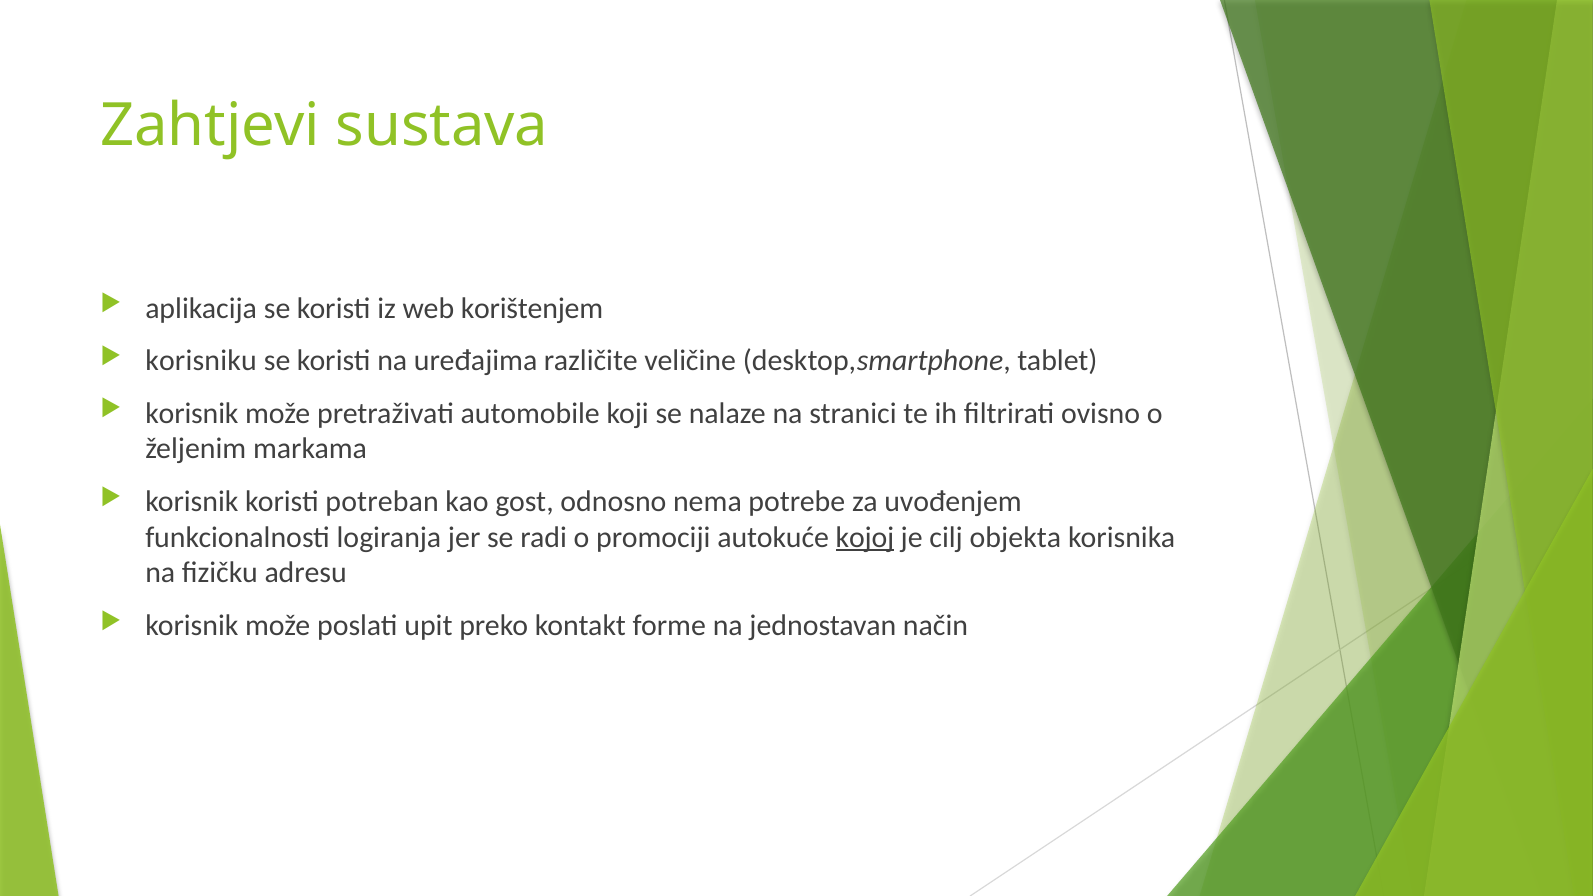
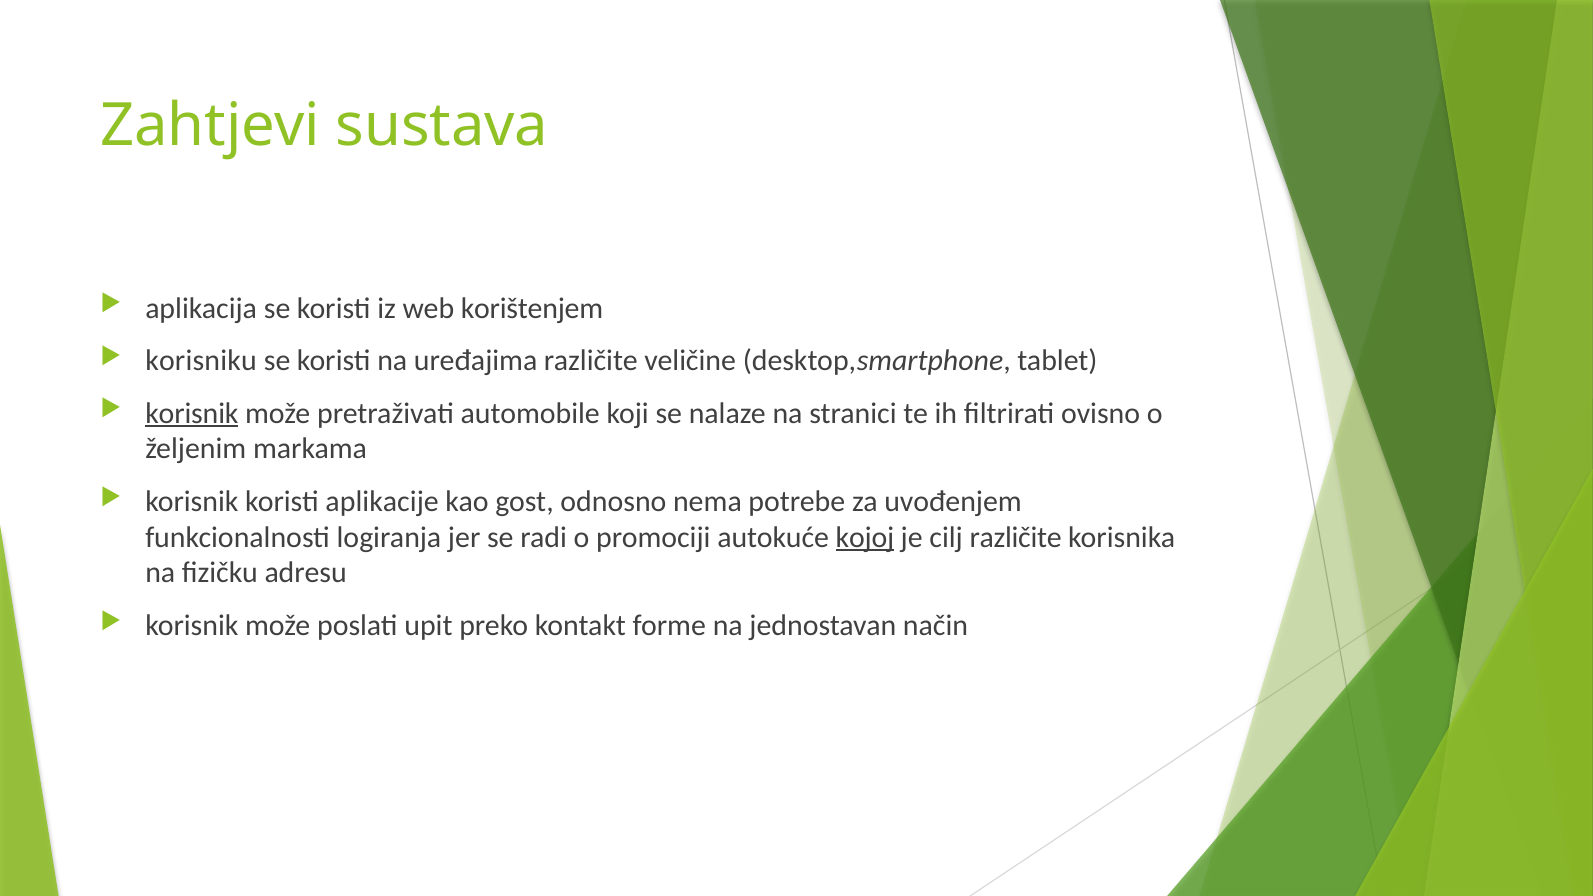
korisnik at (192, 413) underline: none -> present
potreban: potreban -> aplikacije
cilj objekta: objekta -> različite
